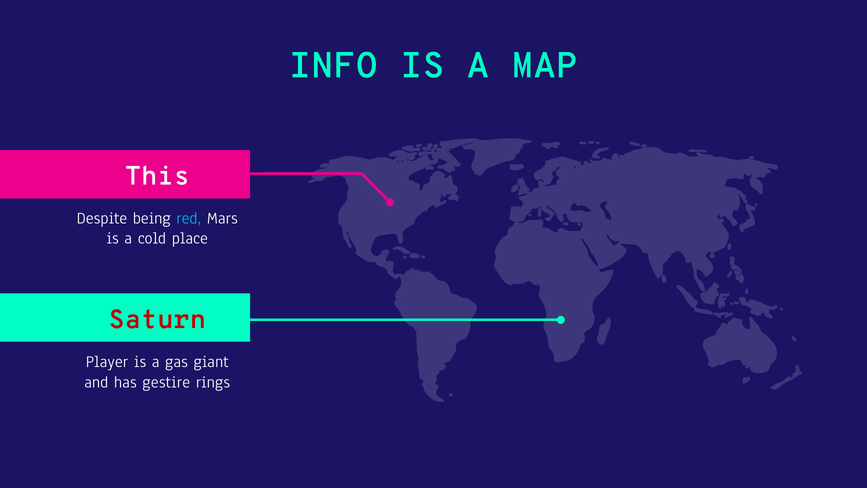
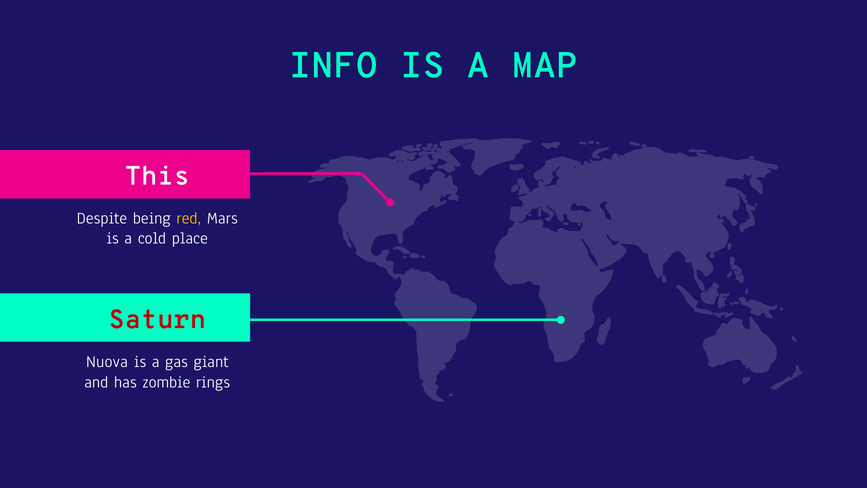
red colour: light blue -> yellow
Player: Player -> Nuova
gestire: gestire -> zombie
